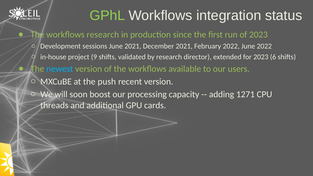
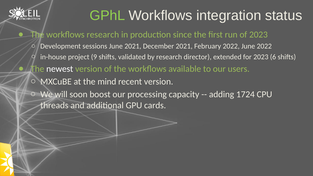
newest colour: light blue -> white
push: push -> mind
1271: 1271 -> 1724
